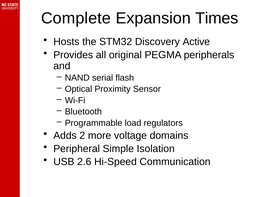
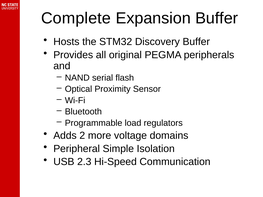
Expansion Times: Times -> Buffer
Discovery Active: Active -> Buffer
2.6: 2.6 -> 2.3
